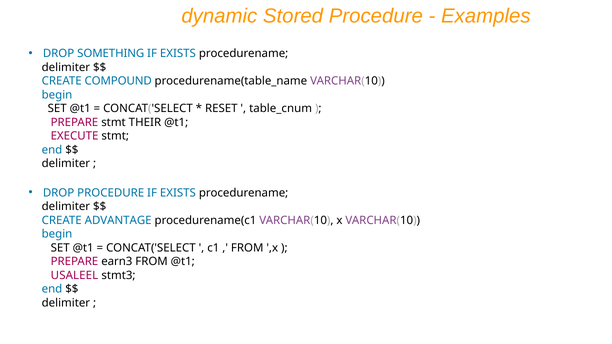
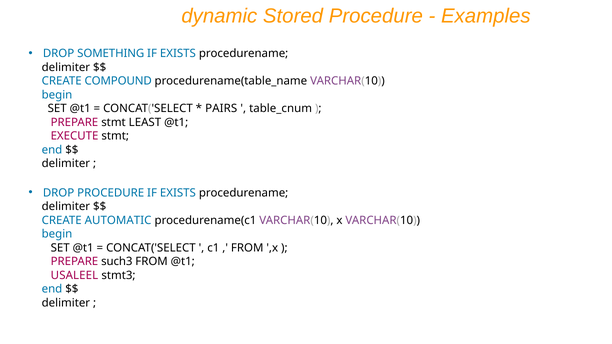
RESET: RESET -> PAIRS
THEIR: THEIR -> LEAST
ADVANTAGE: ADVANTAGE -> AUTOMATIC
earn3: earn3 -> such3
